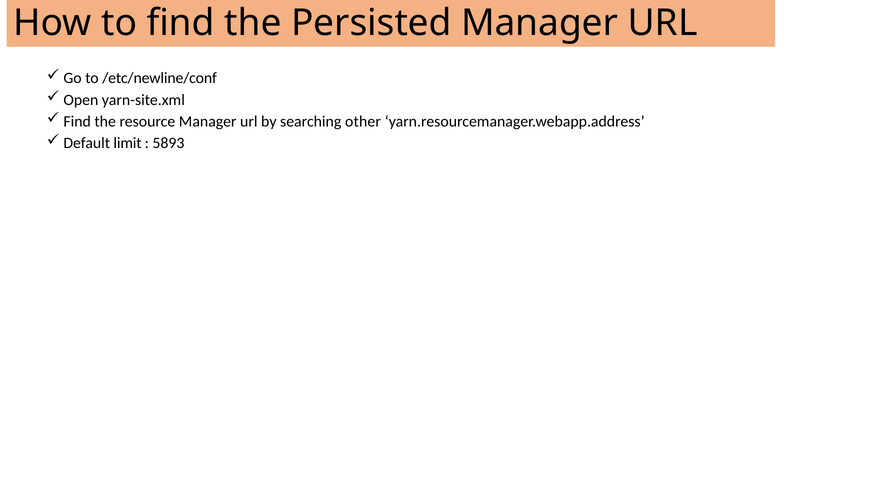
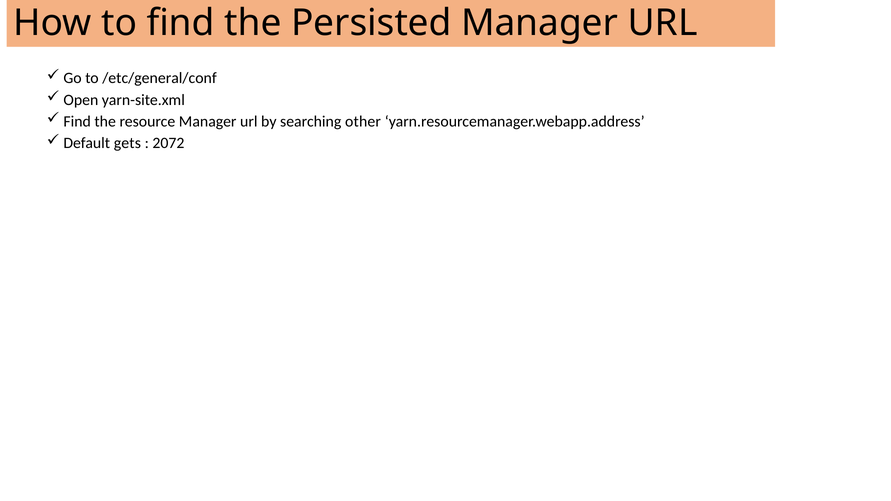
/etc/newline/conf: /etc/newline/conf -> /etc/general/conf
limit: limit -> gets
5893: 5893 -> 2072
